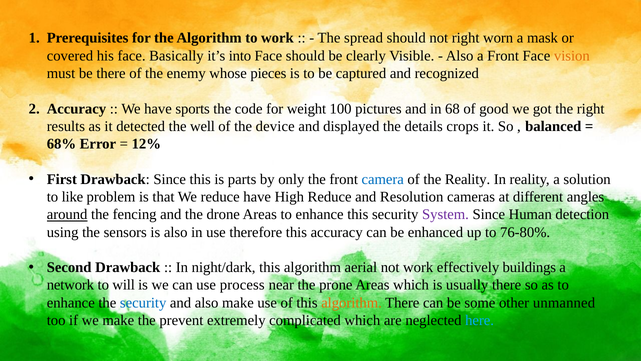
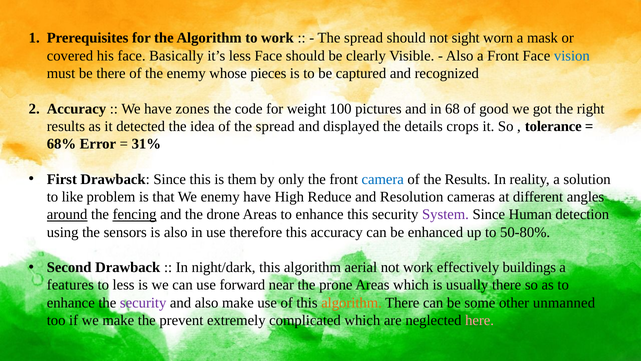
not right: right -> sight
it’s into: into -> less
vision colour: orange -> blue
sports: sports -> zones
well: well -> idea
of the device: device -> spread
balanced: balanced -> tolerance
12%: 12% -> 31%
parts: parts -> them
the Reality: Reality -> Results
We reduce: reduce -> enemy
fencing underline: none -> present
76-80%: 76-80% -> 50-80%
network: network -> features
to will: will -> less
process: process -> forward
security at (143, 302) colour: blue -> purple
here colour: light blue -> pink
